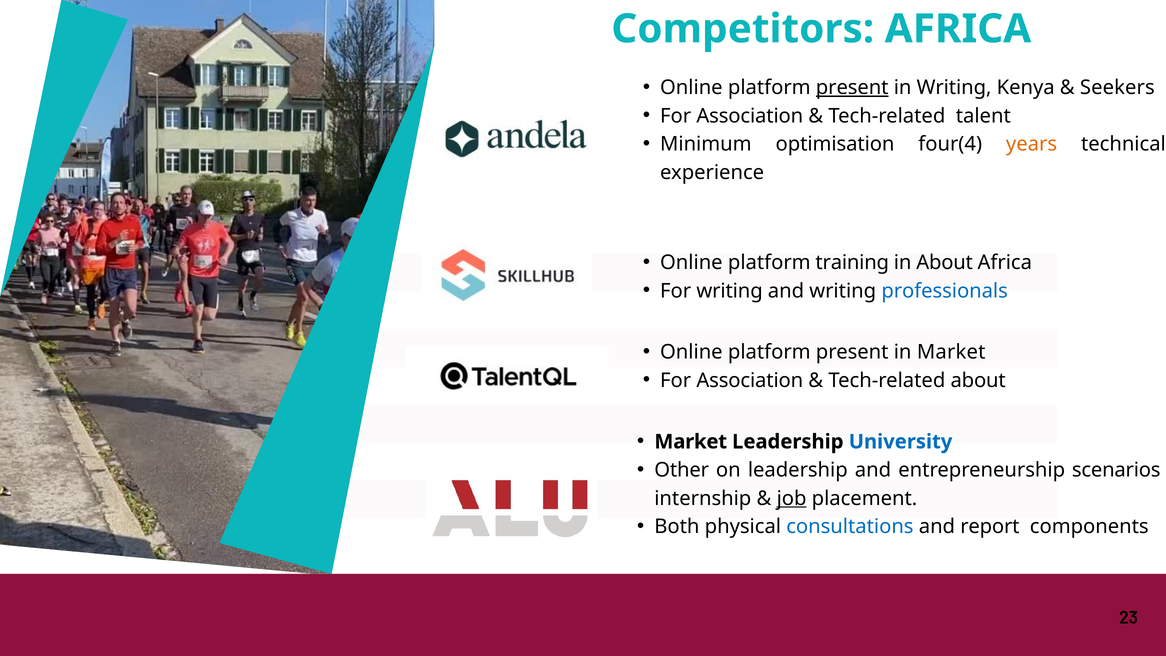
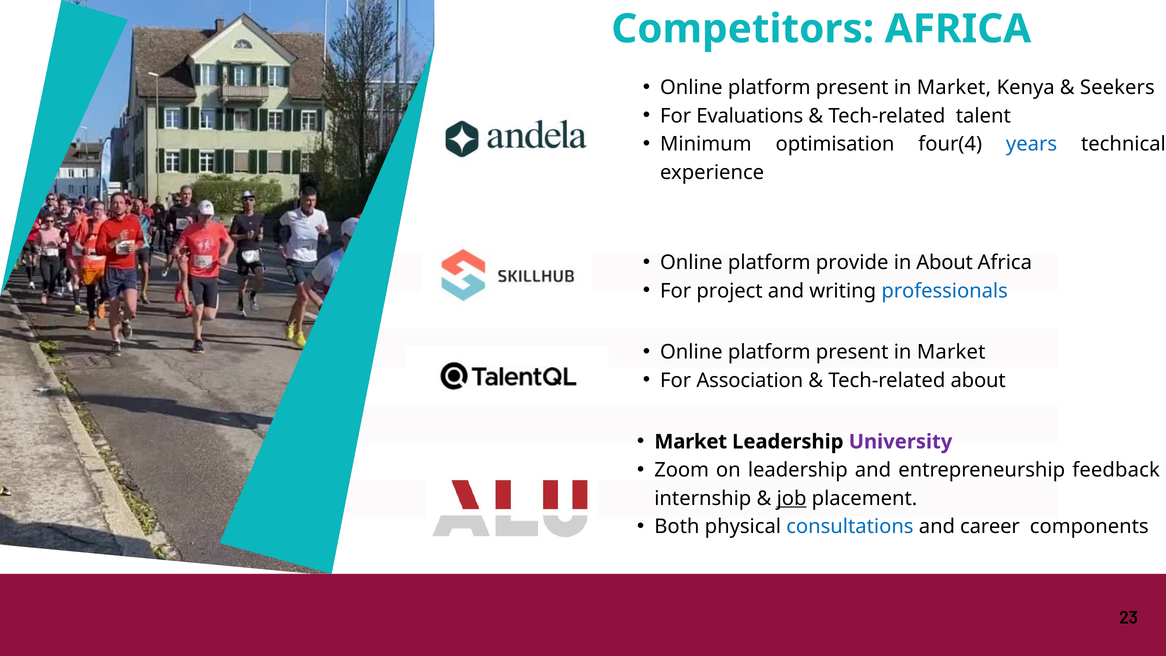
present at (852, 88) underline: present -> none
Writing at (954, 88): Writing -> Market
Association at (750, 116): Association -> Evaluations
years colour: orange -> blue
training: training -> provide
For writing: writing -> project
University colour: blue -> purple
Other: Other -> Zoom
scenarios: scenarios -> feedback
report: report -> career
